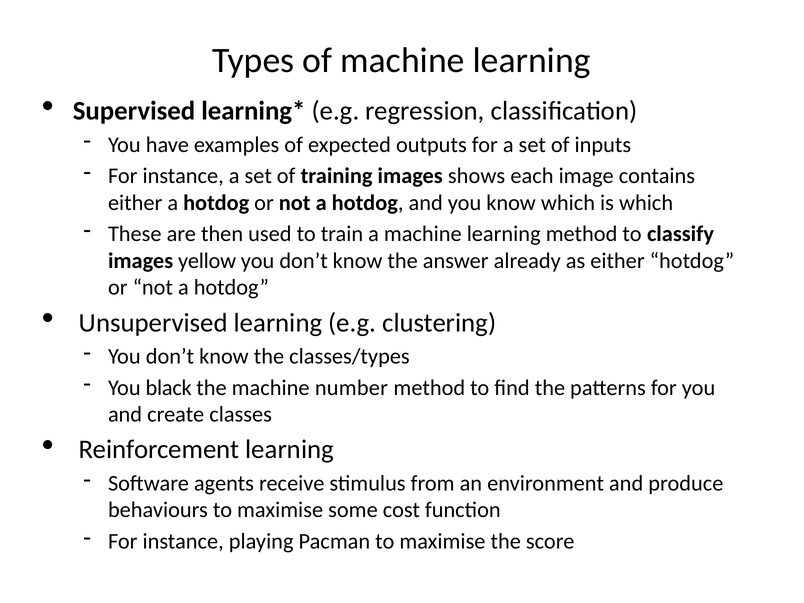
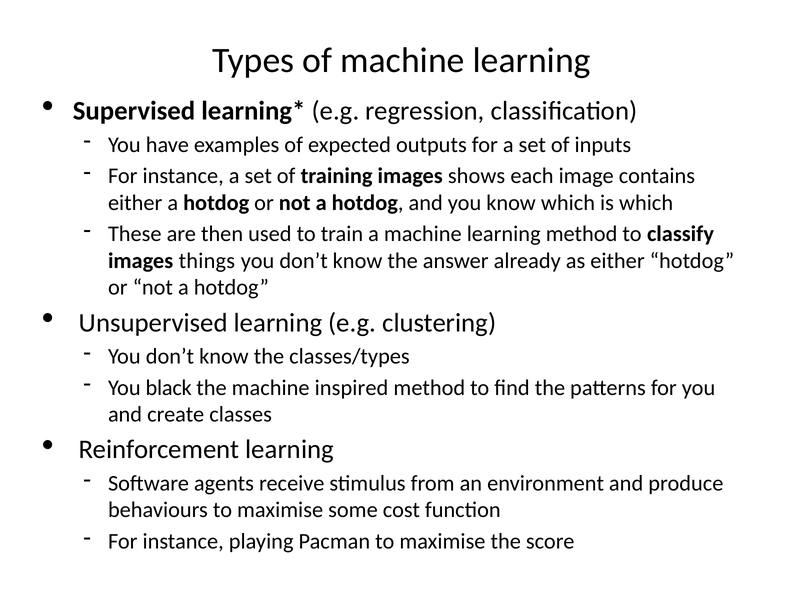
yellow: yellow -> things
number: number -> inspired
